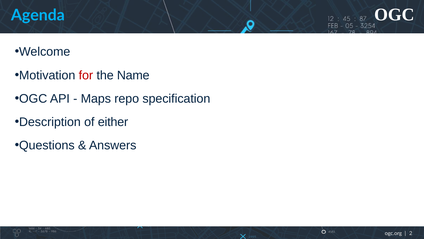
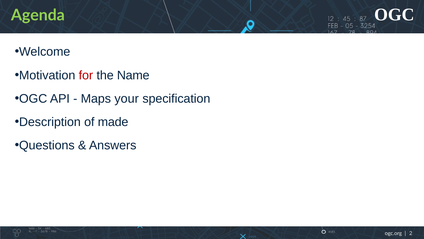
Agenda colour: light blue -> light green
repo: repo -> your
either: either -> made
